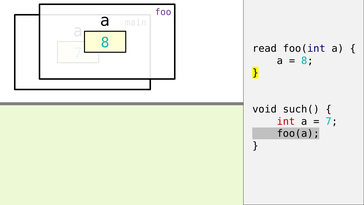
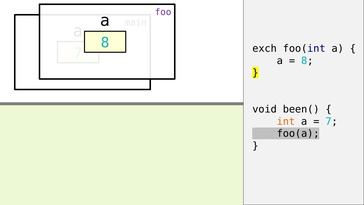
read: read -> exch
such(: such( -> been(
int colour: red -> orange
